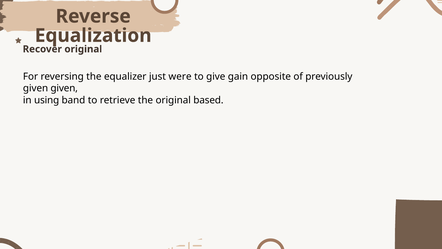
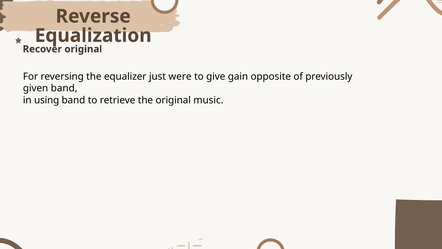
given given: given -> band
based: based -> music
